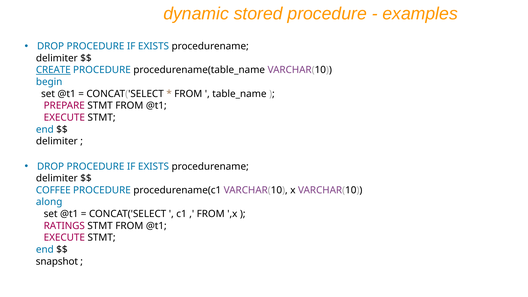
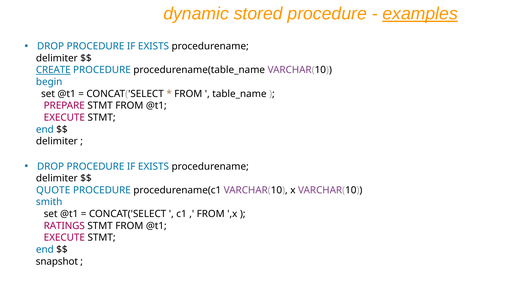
examples underline: none -> present
COFFEE: COFFEE -> QUOTE
along: along -> smith
